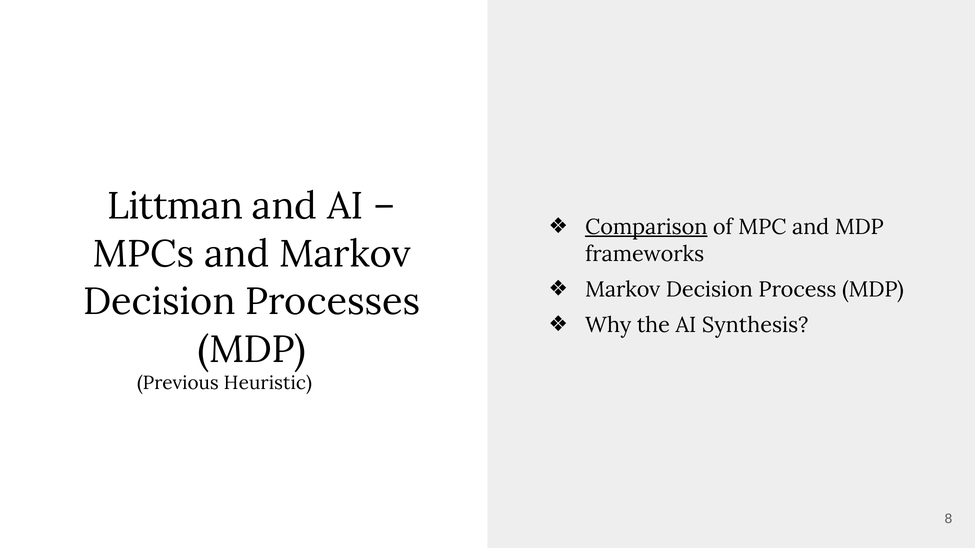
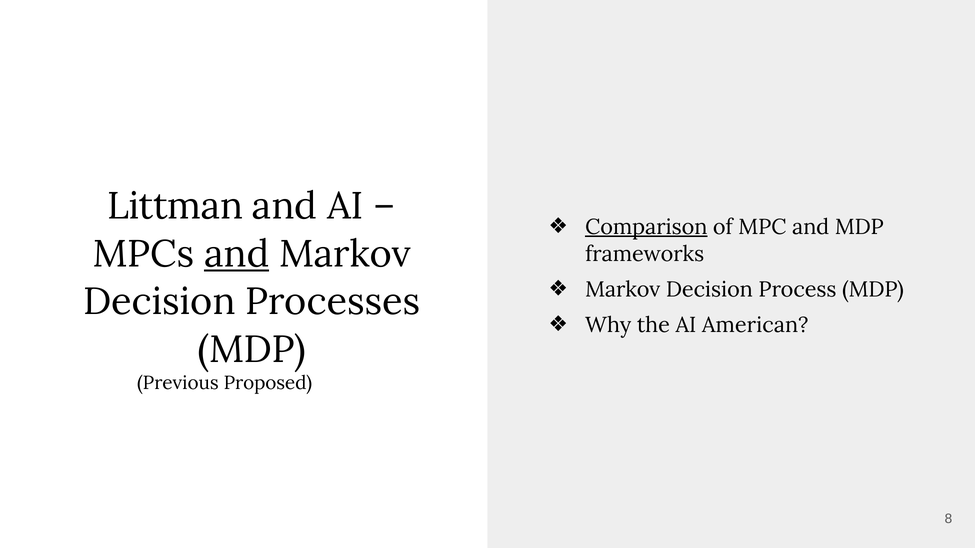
and at (237, 254) underline: none -> present
Synthesis: Synthesis -> American
Heuristic: Heuristic -> Proposed
